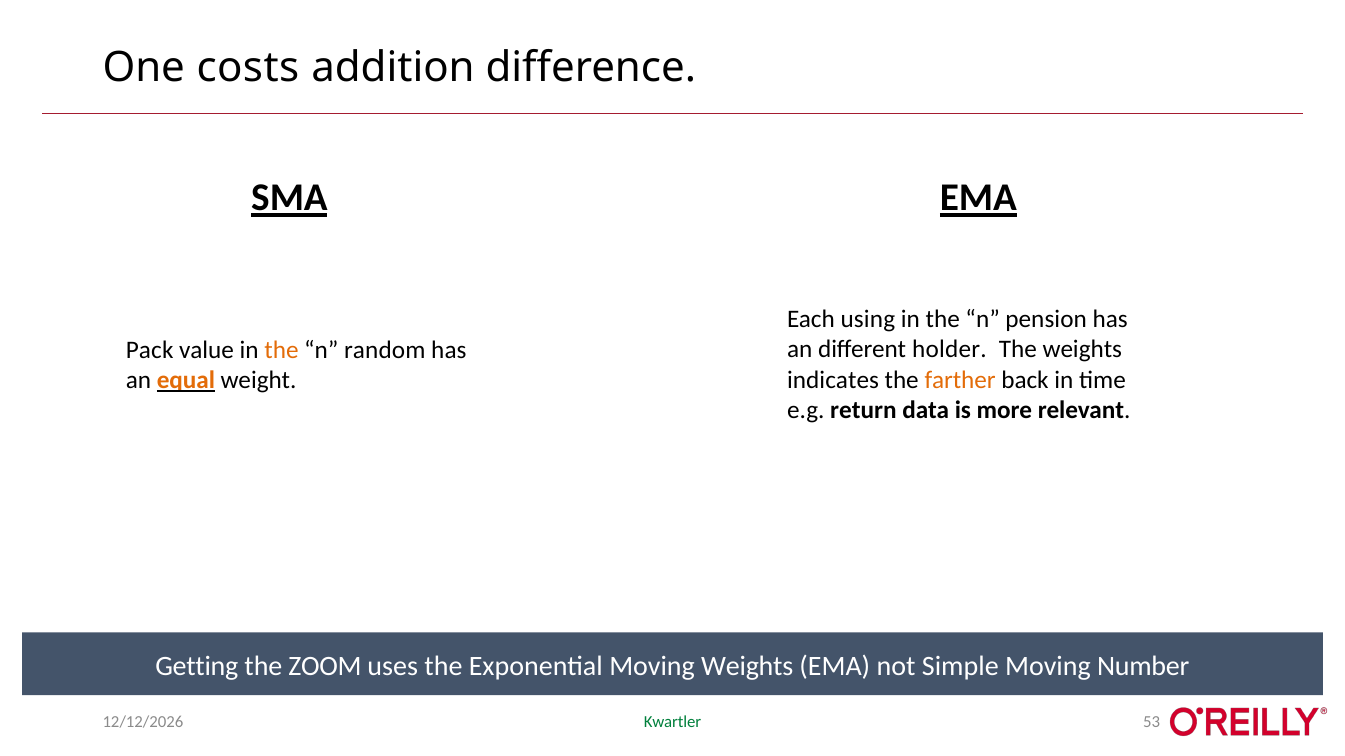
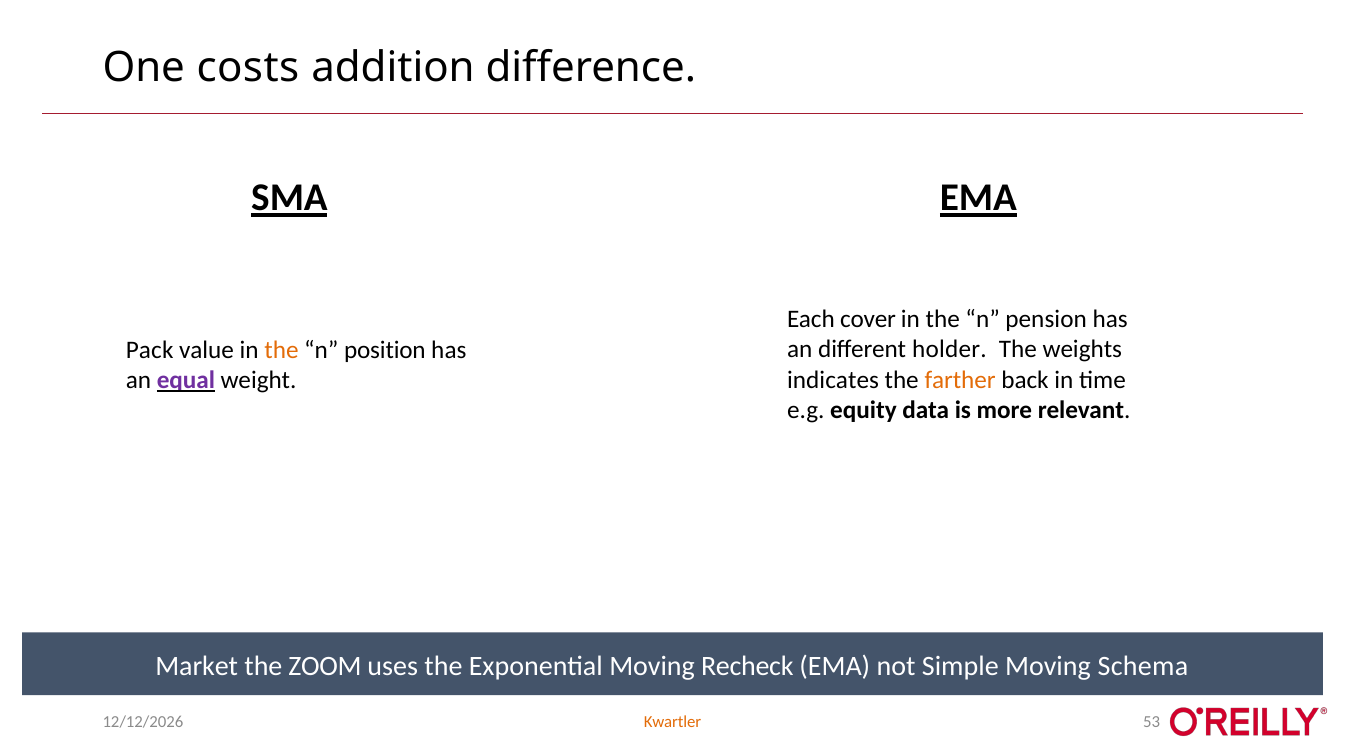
using: using -> cover
random: random -> position
equal colour: orange -> purple
return: return -> equity
Getting: Getting -> Market
Moving Weights: Weights -> Recheck
Number: Number -> Schema
Kwartler colour: green -> orange
